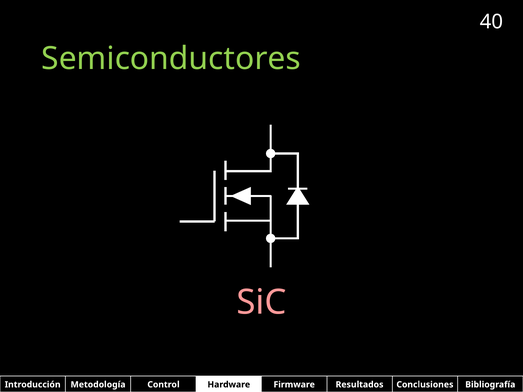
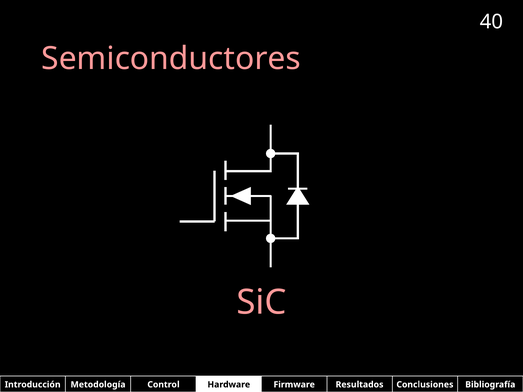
Semiconductores colour: light green -> pink
